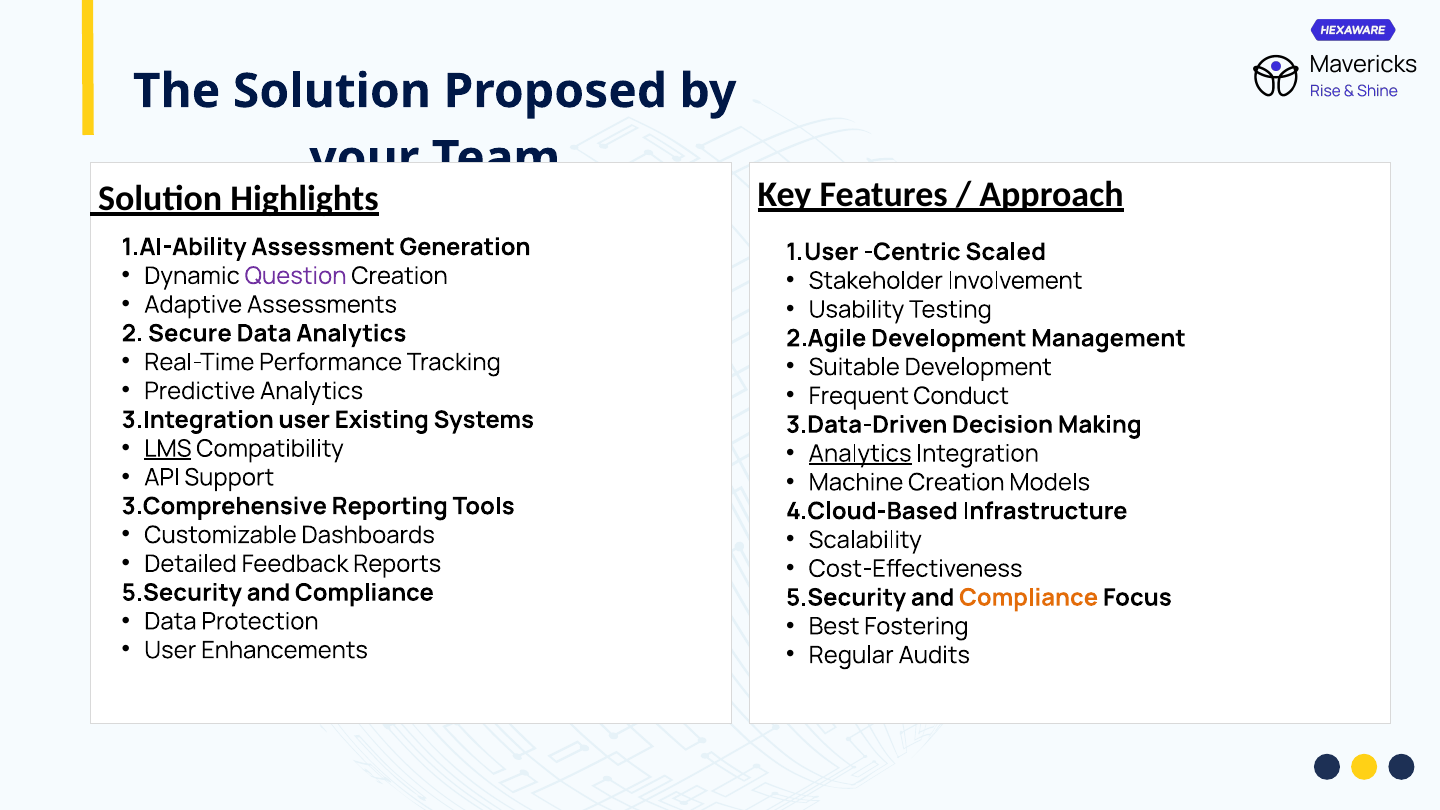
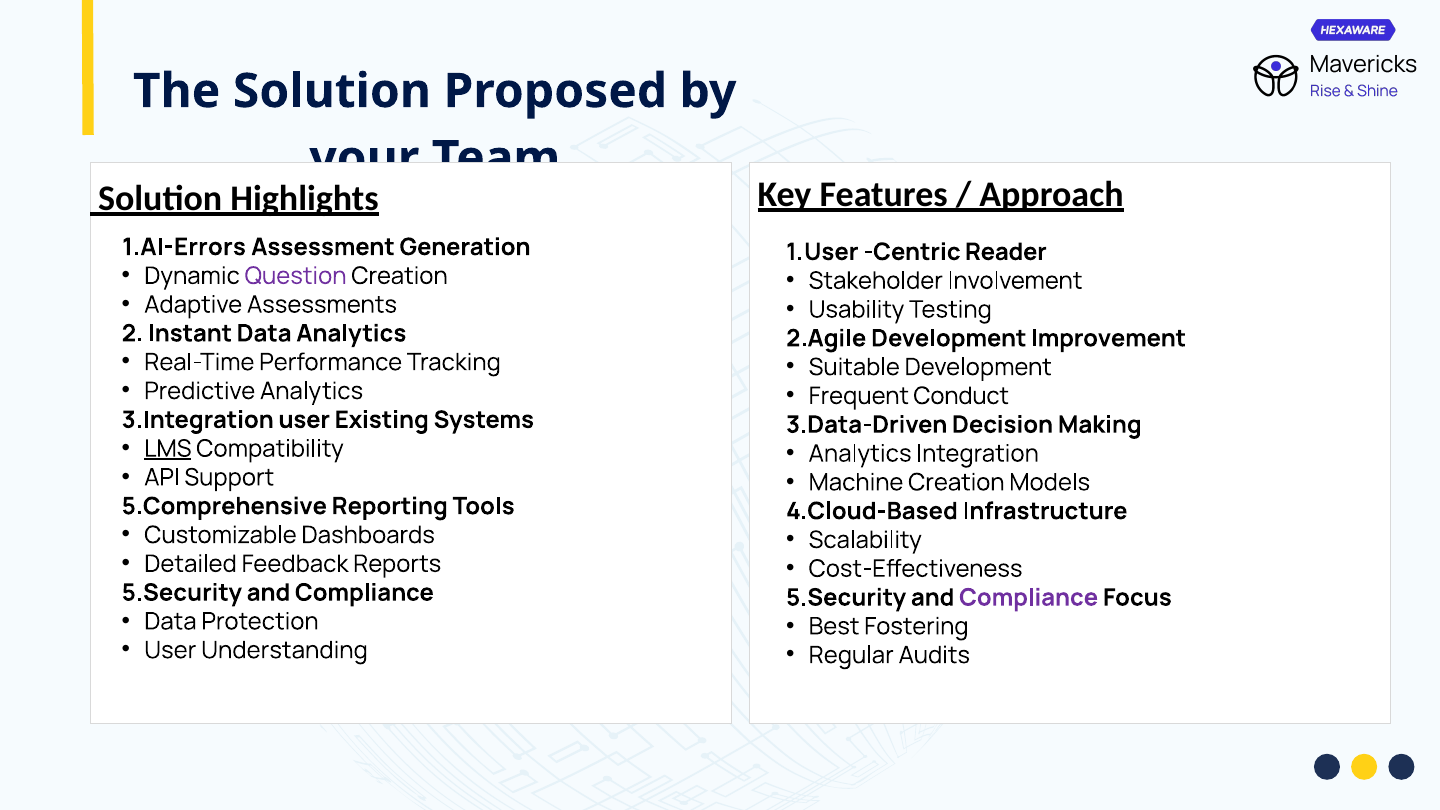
1.AI-Ability: 1.AI-Ability -> 1.AI-Errors
Scaled: Scaled -> Reader
Secure: Secure -> Instant
Management: Management -> Improvement
Analytics at (860, 454) underline: present -> none
3.Comprehensive: 3.Comprehensive -> 5.Comprehensive
Compliance at (1029, 598) colour: orange -> purple
Enhancements: Enhancements -> Understanding
